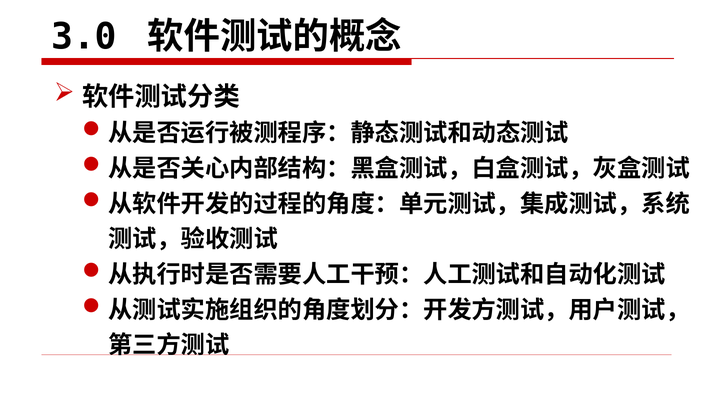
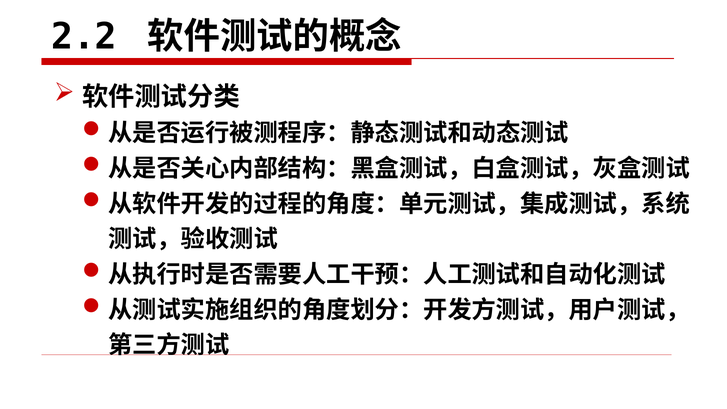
3.0: 3.0 -> 2.2
